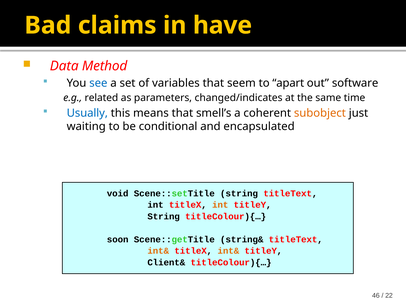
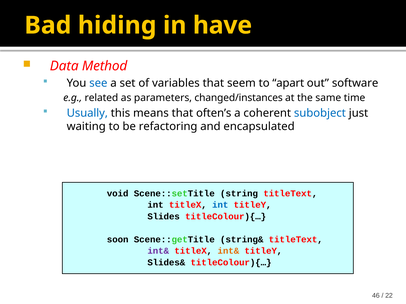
claims: claims -> hiding
changed/indicates: changed/indicates -> changed/instances
smell’s: smell’s -> often’s
subobject colour: orange -> blue
conditional: conditional -> refactoring
int at (220, 205) colour: orange -> blue
String at (164, 217): String -> Slides
int& at (158, 251) colour: orange -> purple
Client&: Client& -> Slides&
